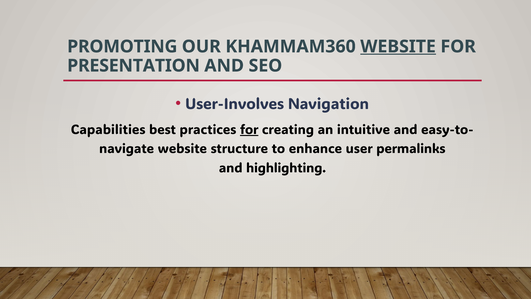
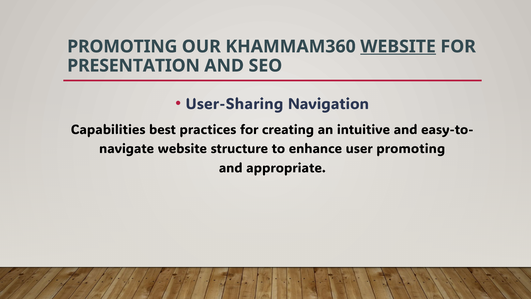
User-Involves: User-Involves -> User-Sharing
for at (249, 130) underline: present -> none
user permalinks: permalinks -> promoting
highlighting: highlighting -> appropriate
